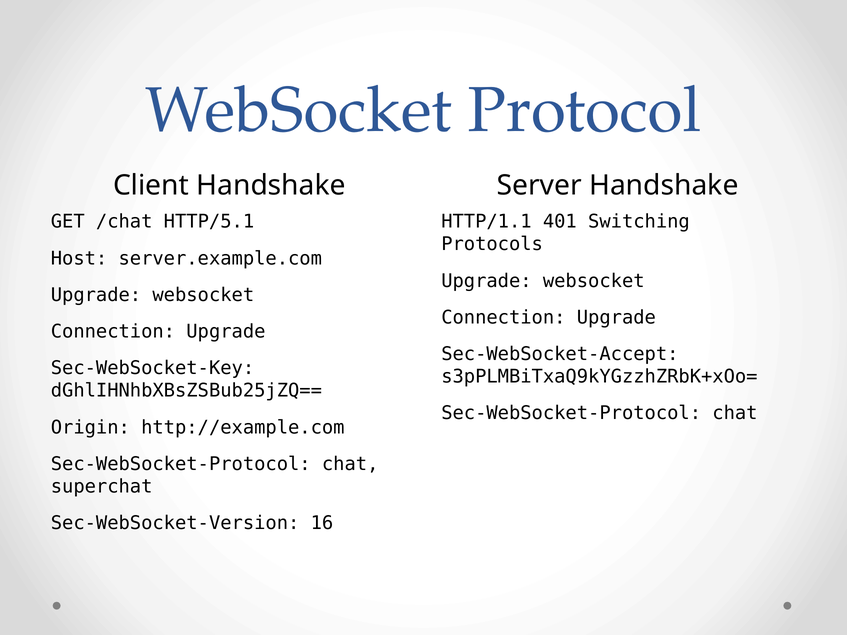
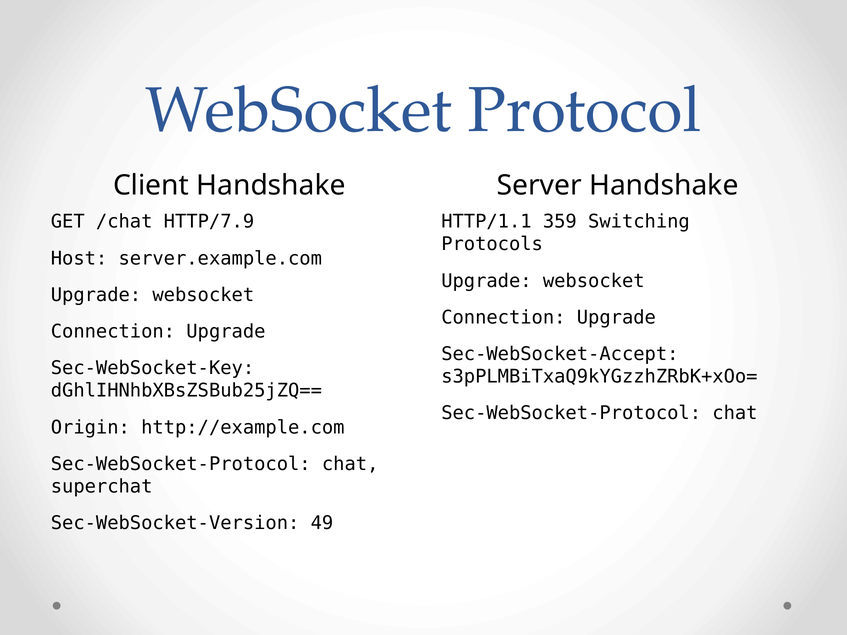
HTTP/5.1: HTTP/5.1 -> HTTP/7.9
401: 401 -> 359
16: 16 -> 49
